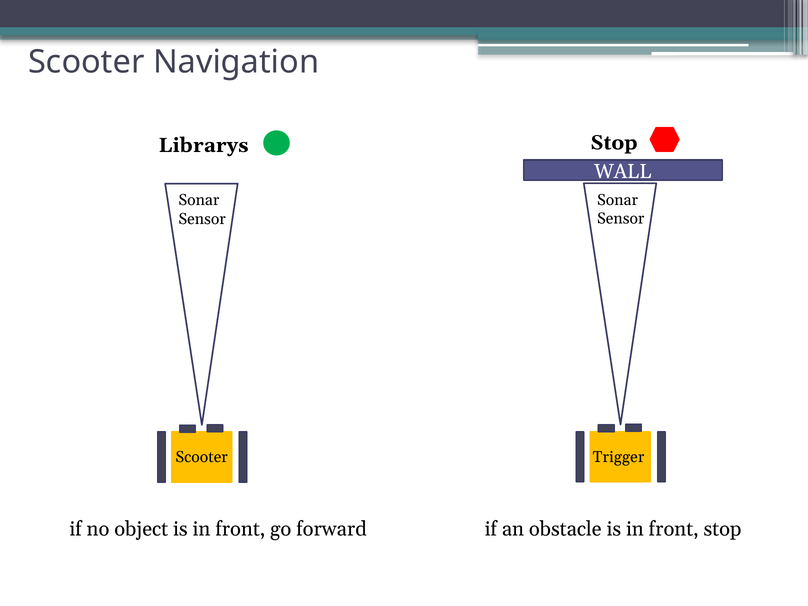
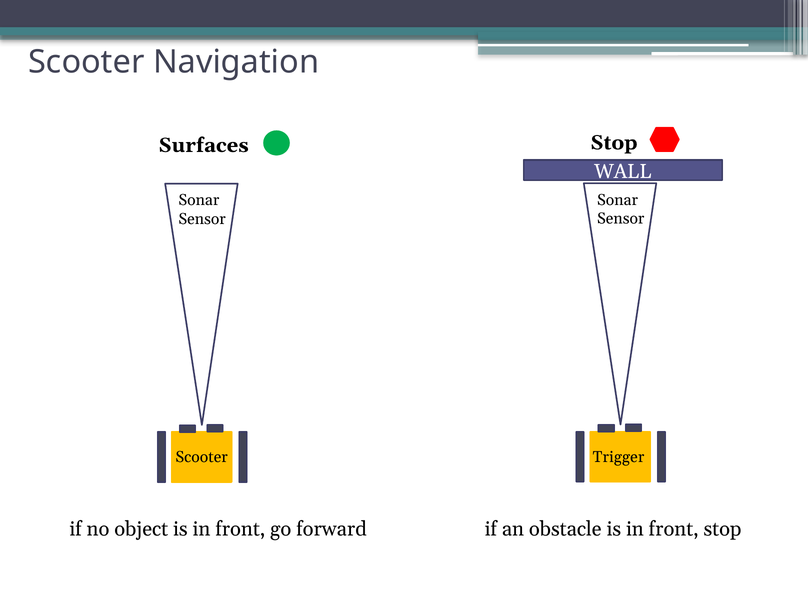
Librarys: Librarys -> Surfaces
